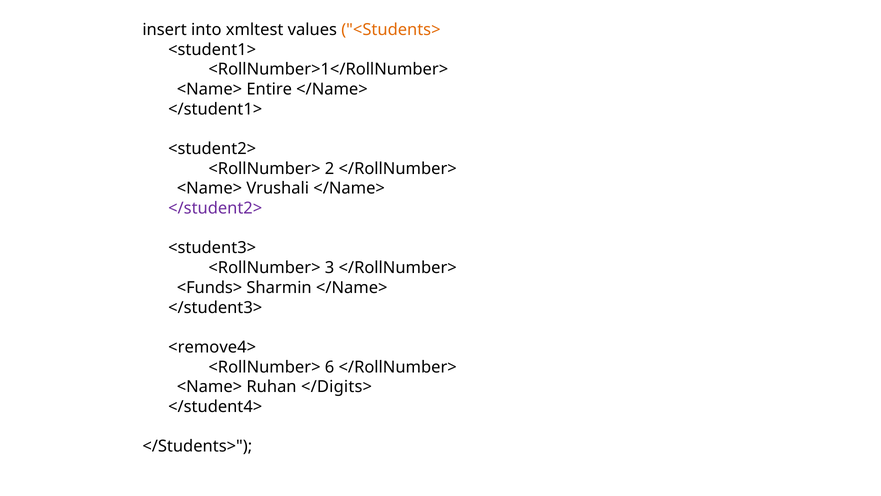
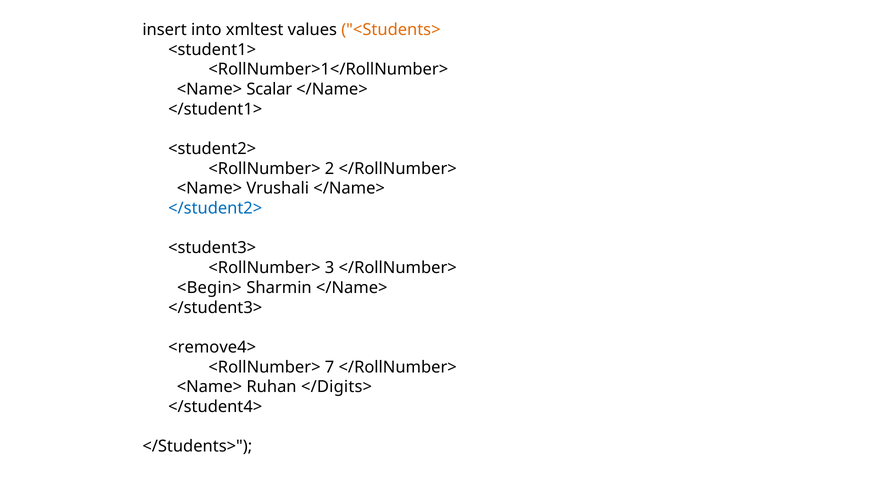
Entire: Entire -> Scalar
</student2> colour: purple -> blue
<Funds>: <Funds> -> <Begin>
6: 6 -> 7
